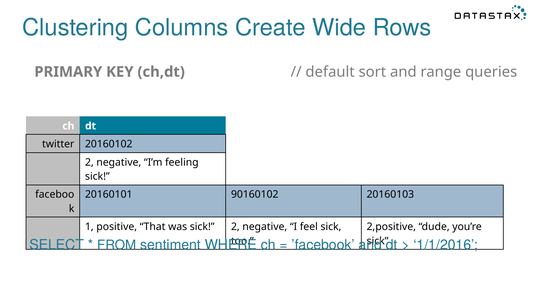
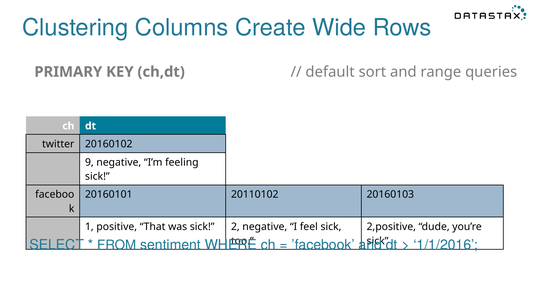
2 at (89, 162): 2 -> 9
90160102: 90160102 -> 20110102
